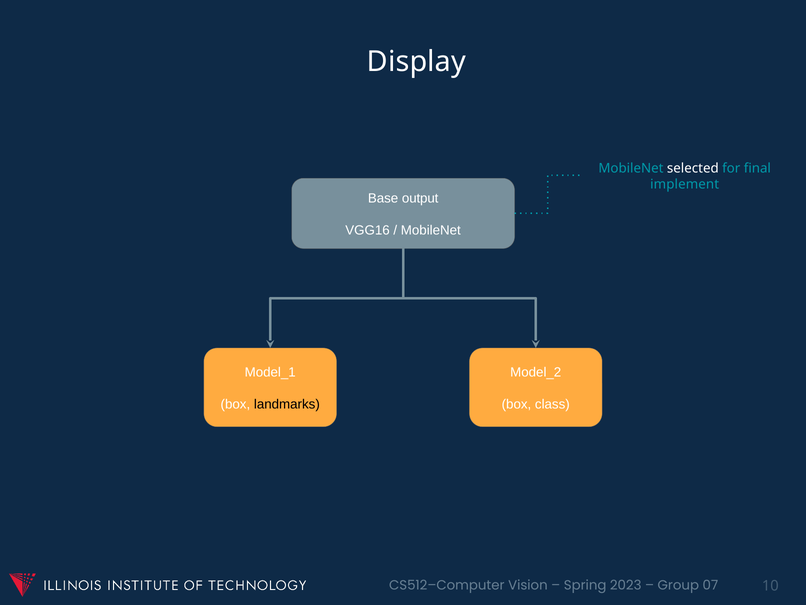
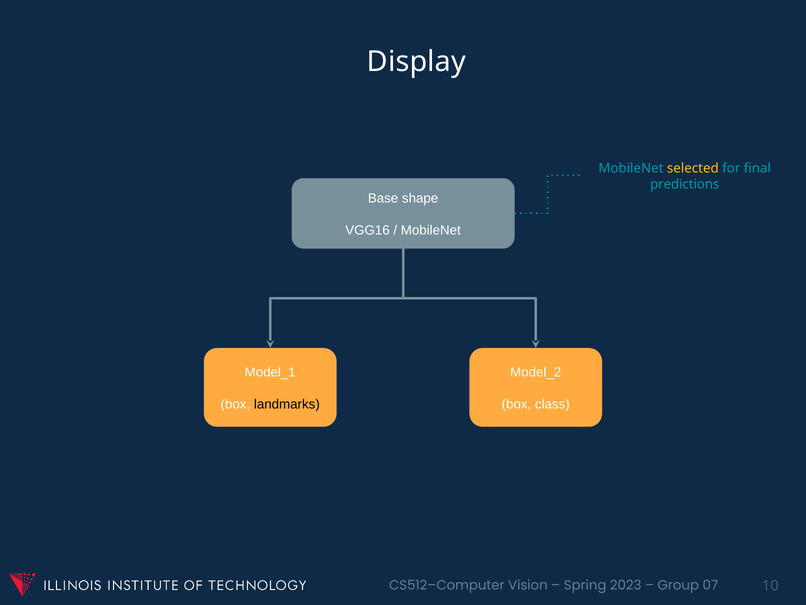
selected colour: white -> yellow
implement: implement -> predictions
output: output -> shape
